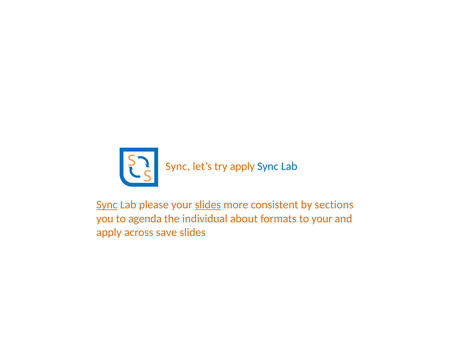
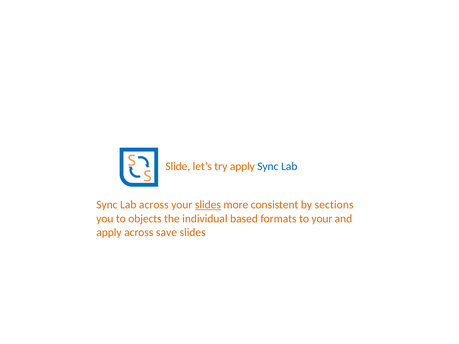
Sync at (178, 166): Sync -> Slide
Sync at (107, 205) underline: present -> none
Lab please: please -> across
agenda: agenda -> objects
about: about -> based
